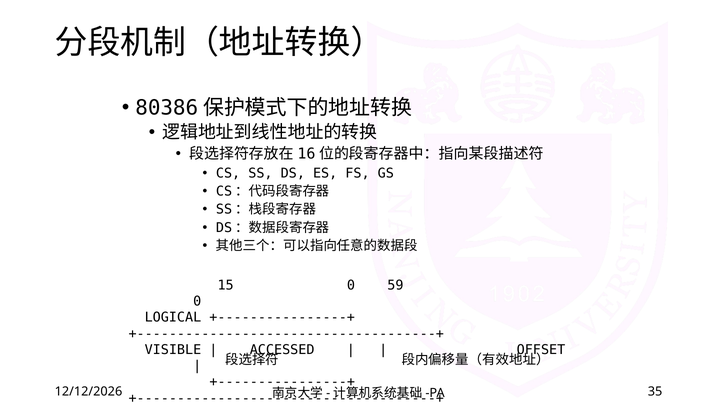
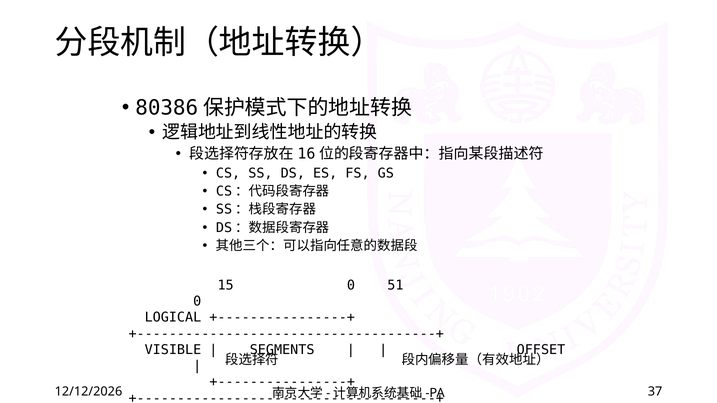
59: 59 -> 51
ACCESSED: ACCESSED -> SEGMENTS
35: 35 -> 37
